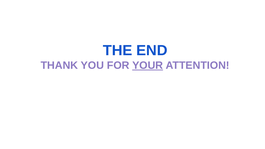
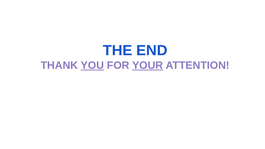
YOU underline: none -> present
